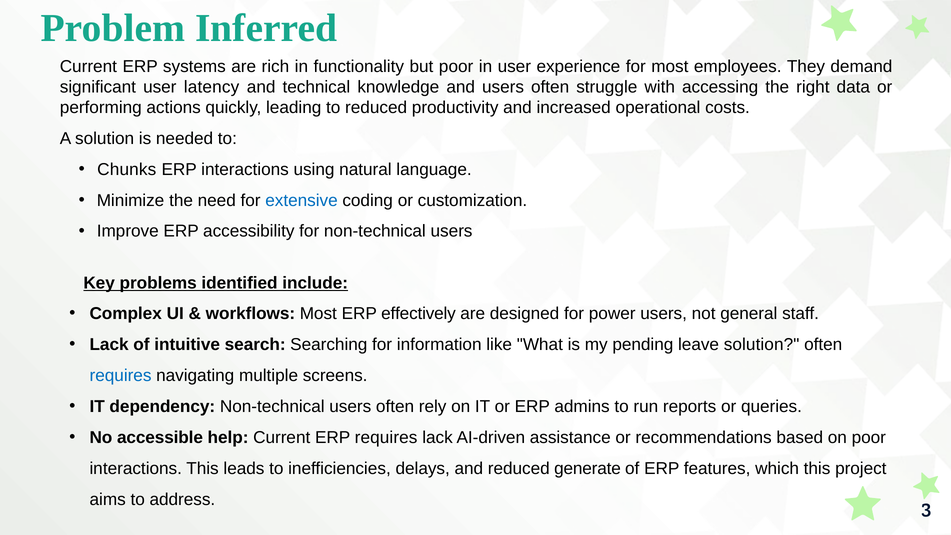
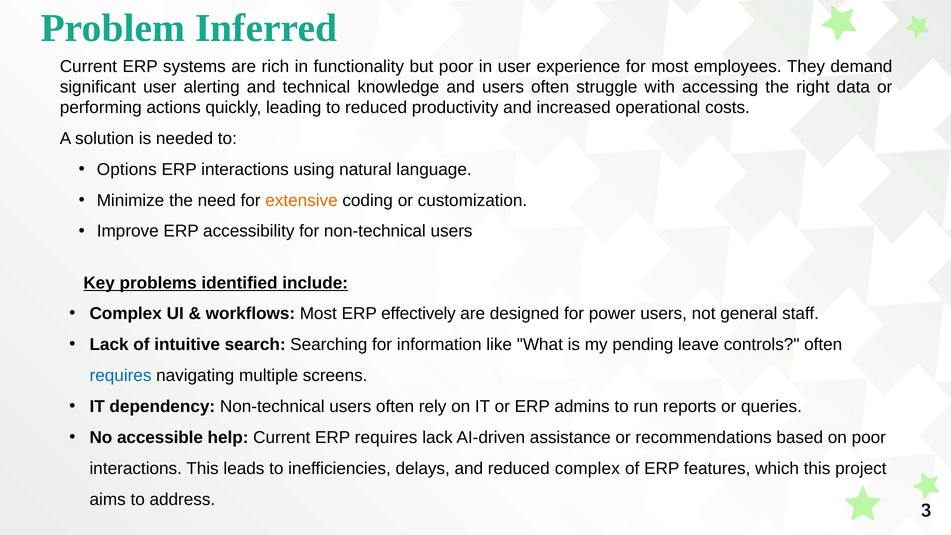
latency: latency -> alerting
Chunks: Chunks -> Options
extensive colour: blue -> orange
leave solution: solution -> controls
reduced generate: generate -> complex
